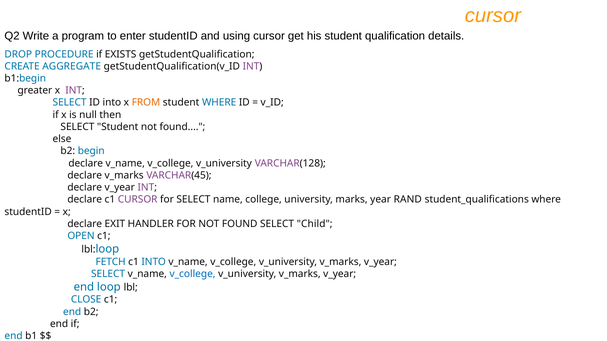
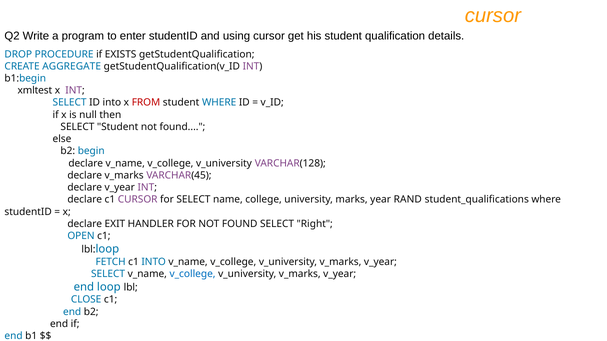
greater: greater -> xmltest
FROM colour: orange -> red
Child: Child -> Right
